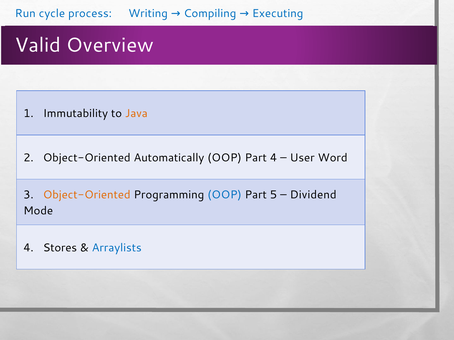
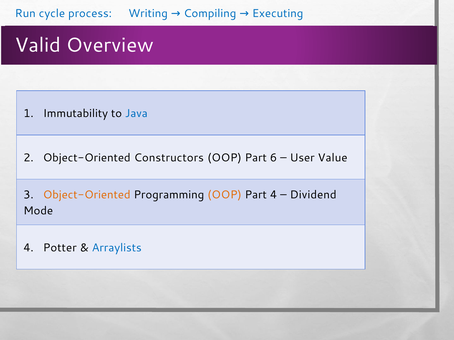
Java colour: orange -> blue
Automatically: Automatically -> Constructors
Part 4: 4 -> 6
Word: Word -> Value
OOP at (225, 195) colour: blue -> orange
Part 5: 5 -> 4
Stores: Stores -> Potter
